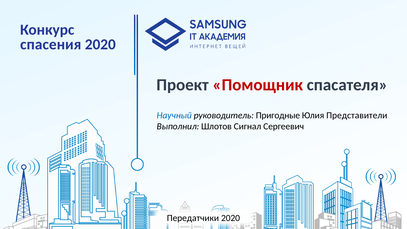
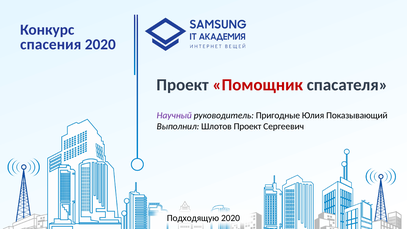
Научный colour: blue -> purple
Представители: Представители -> Показывающий
Шлотов Сигнал: Сигнал -> Проект
Передатчики: Передатчики -> Подходящую
